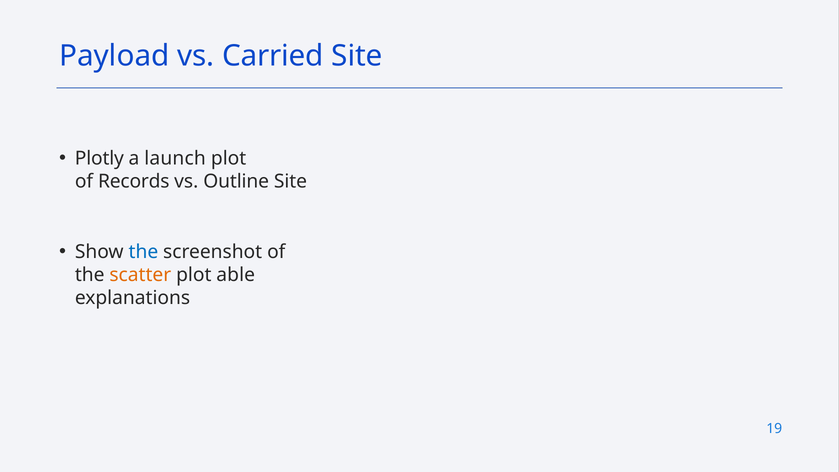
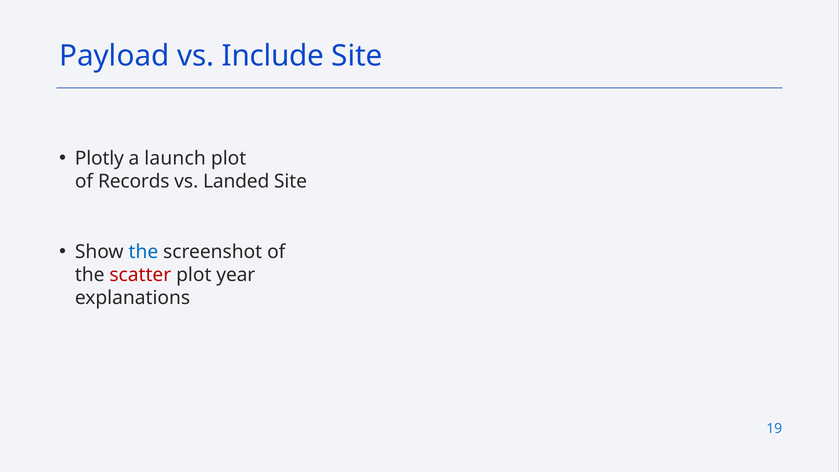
Carried: Carried -> Include
Outline: Outline -> Landed
scatter colour: orange -> red
able: able -> year
